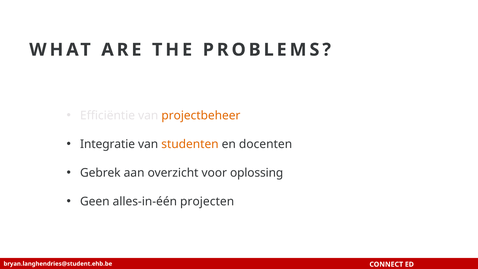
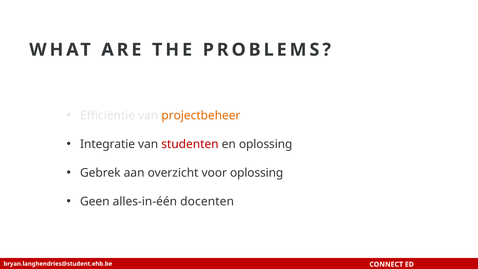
studenten colour: orange -> red
en docenten: docenten -> oplossing
projecten: projecten -> docenten
